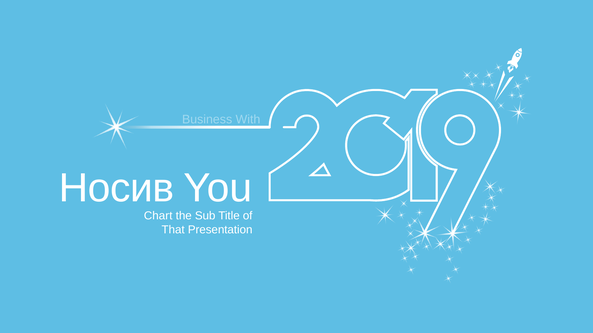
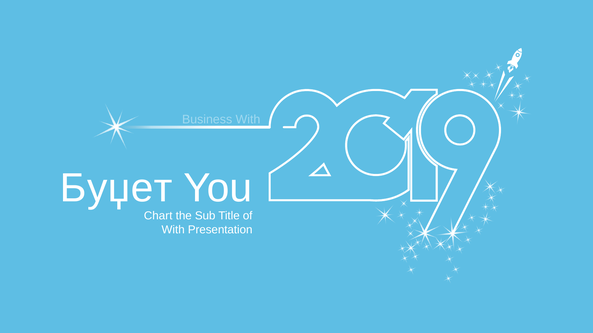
Носив: Носив -> Буџет
That at (173, 230): That -> With
